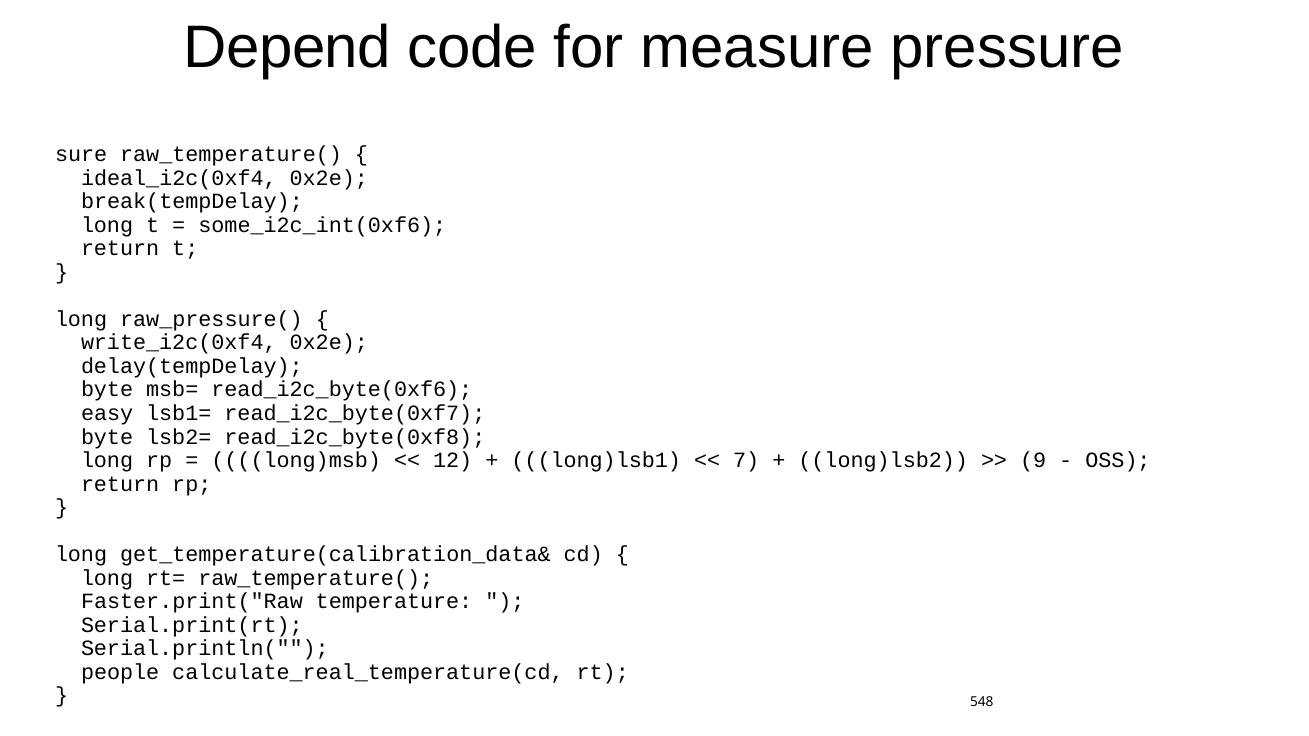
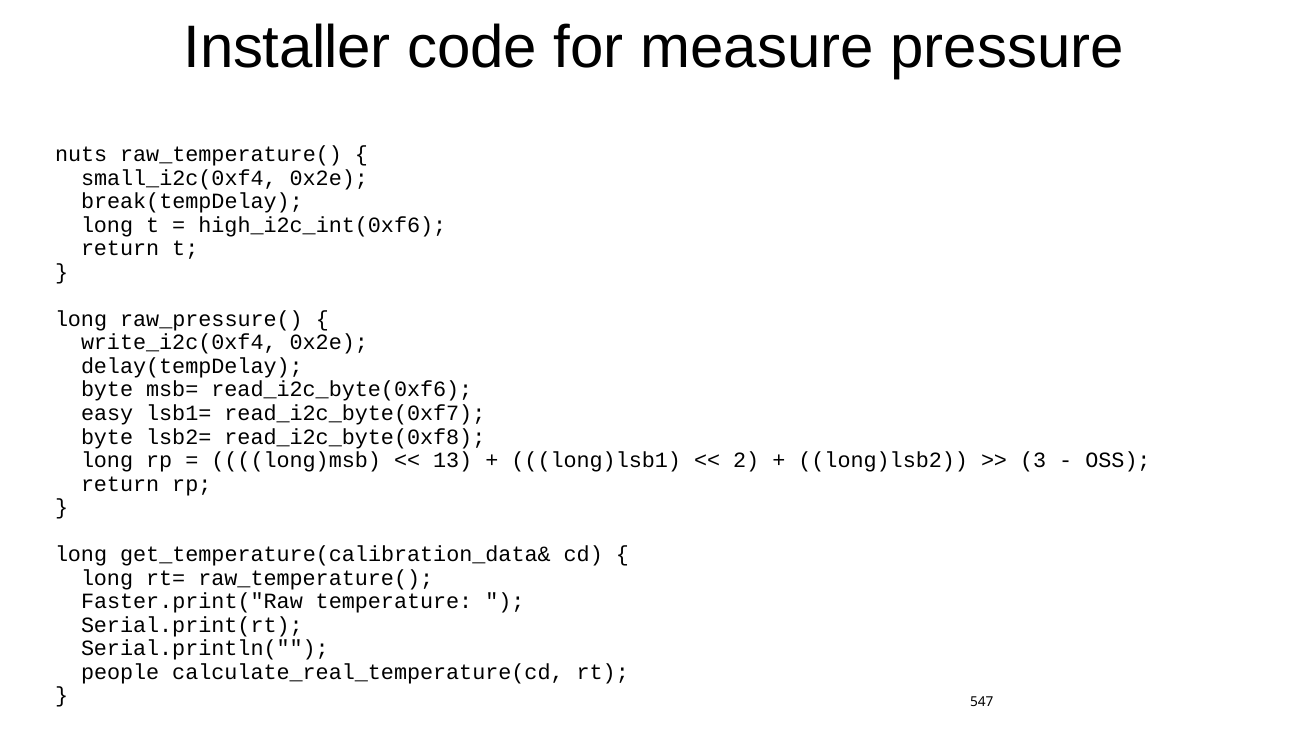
Depend: Depend -> Installer
sure: sure -> nuts
ideal_i2c(0xf4: ideal_i2c(0xf4 -> small_i2c(0xf4
some_i2c_int(0xf6: some_i2c_int(0xf6 -> high_i2c_int(0xf6
12: 12 -> 13
7: 7 -> 2
9: 9 -> 3
548: 548 -> 547
